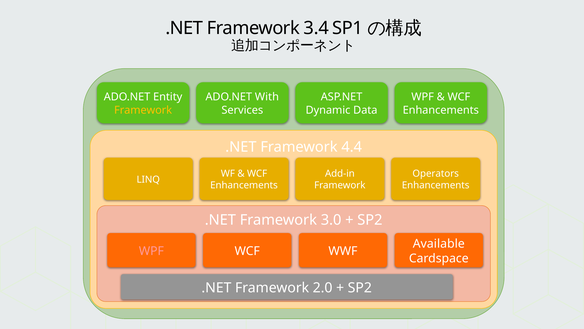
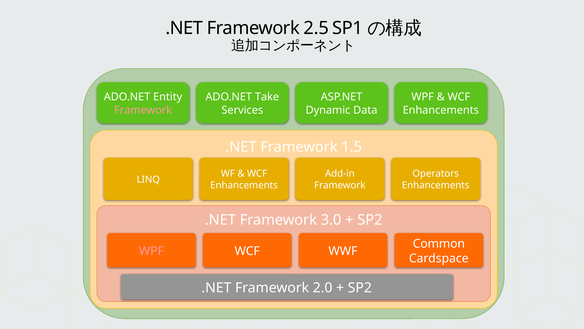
3.4: 3.4 -> 2.5
With: With -> Take
Framework at (143, 110) colour: yellow -> pink
4.4: 4.4 -> 1.5
Available: Available -> Common
